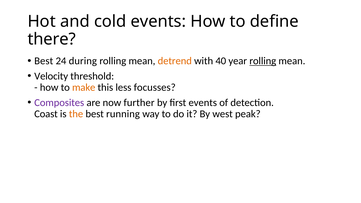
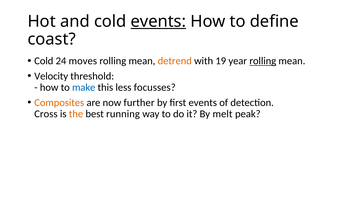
events at (158, 21) underline: none -> present
there: there -> coast
Best at (44, 61): Best -> Cold
during: during -> moves
40: 40 -> 19
make colour: orange -> blue
Composites colour: purple -> orange
Coast: Coast -> Cross
west: west -> melt
